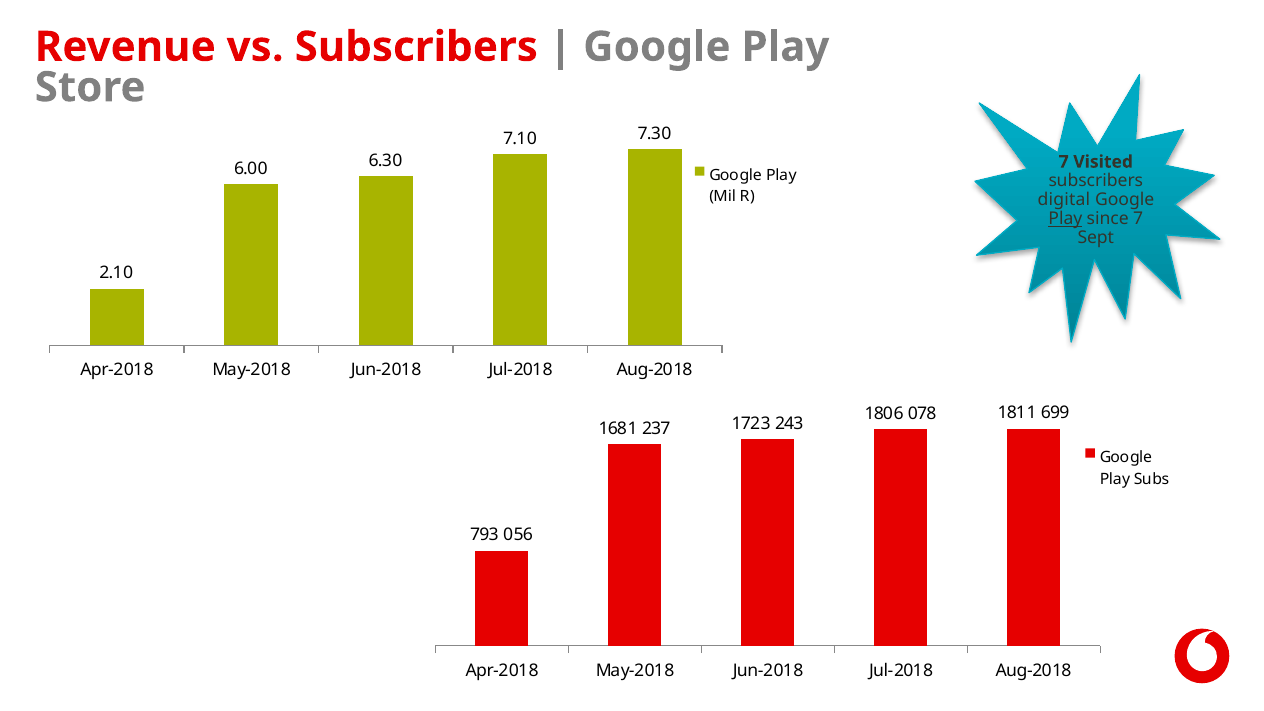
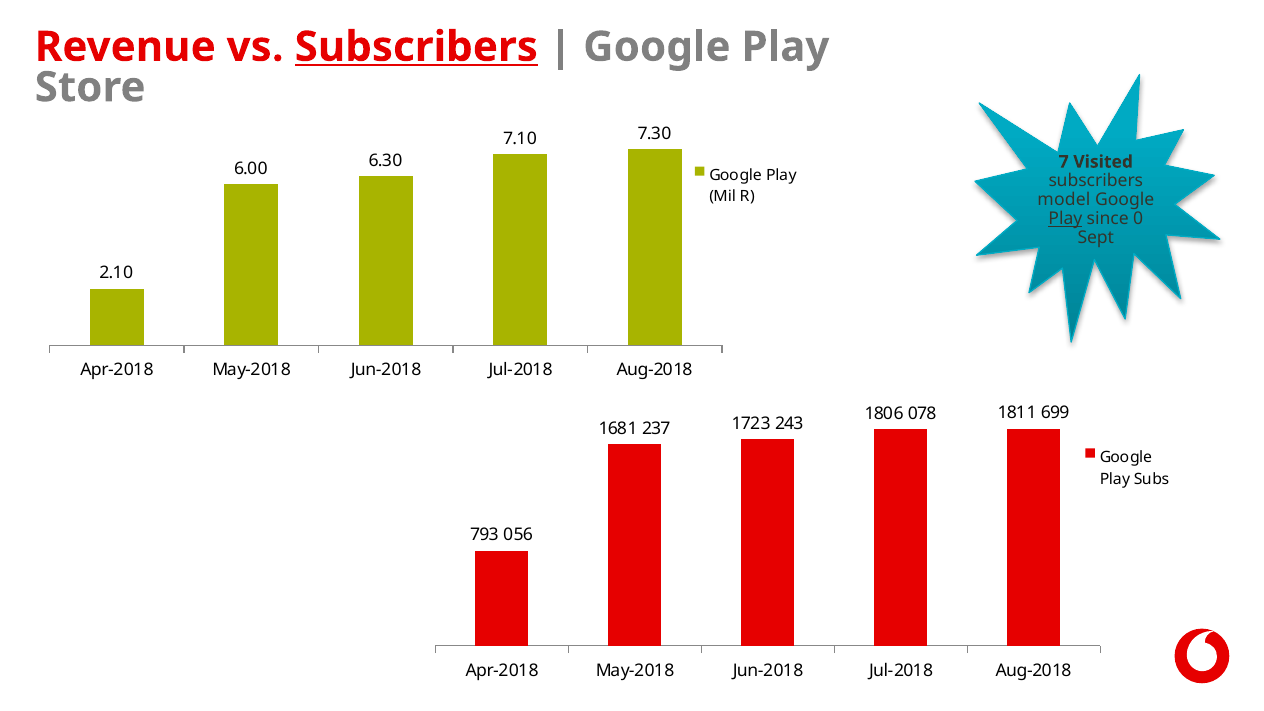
Subscribers at (416, 47) underline: none -> present
digital: digital -> model
since 7: 7 -> 0
